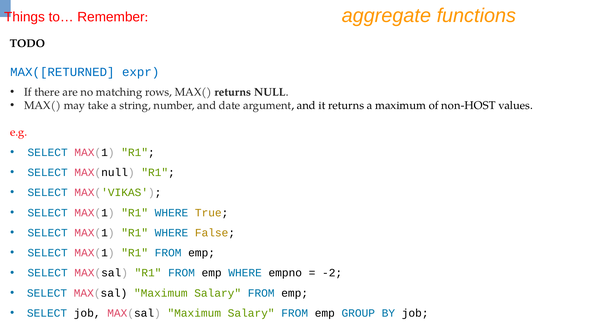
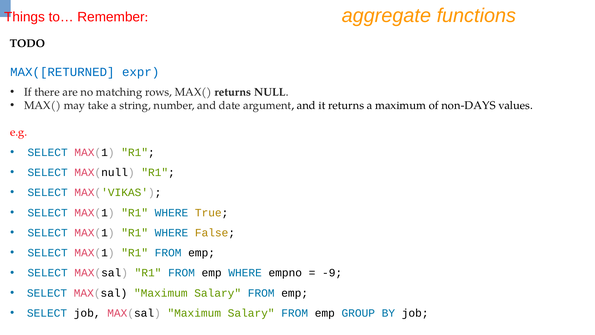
non-HOST: non-HOST -> non-DAYS
-2: -2 -> -9
